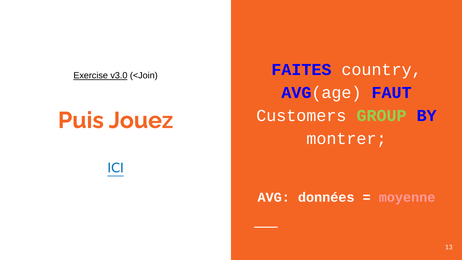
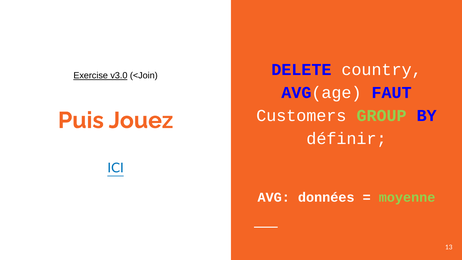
FAITES: FAITES -> DELETE
montrer: montrer -> définir
moyenne colour: pink -> light green
